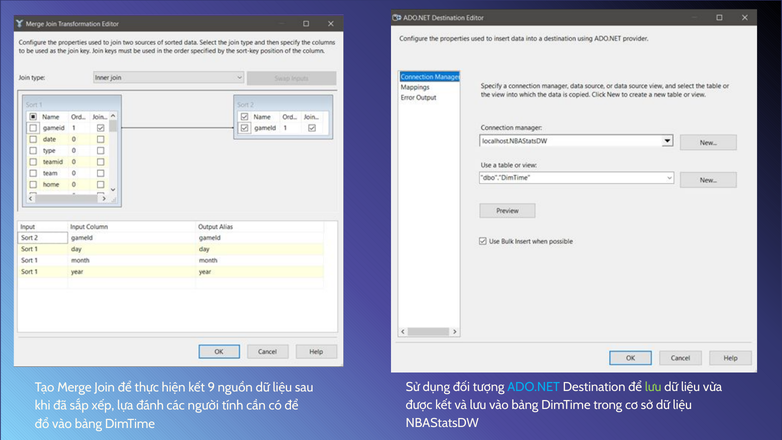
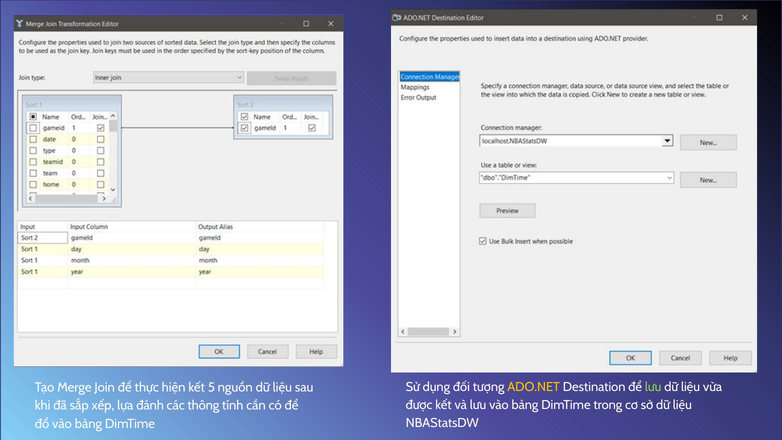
ADO.NET colour: light blue -> yellow
9: 9 -> 5
người: người -> thông
